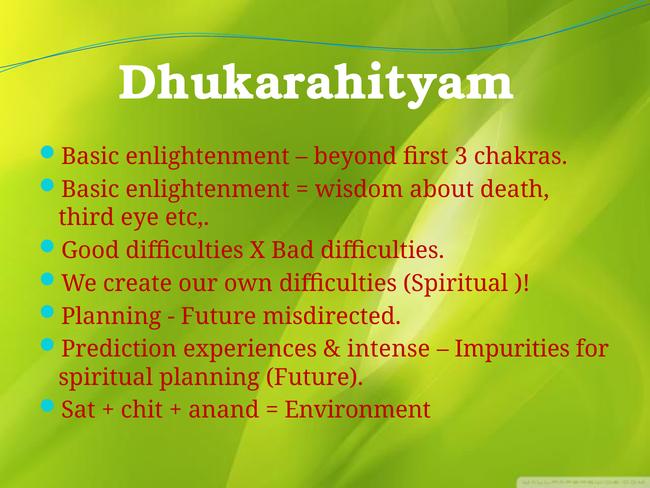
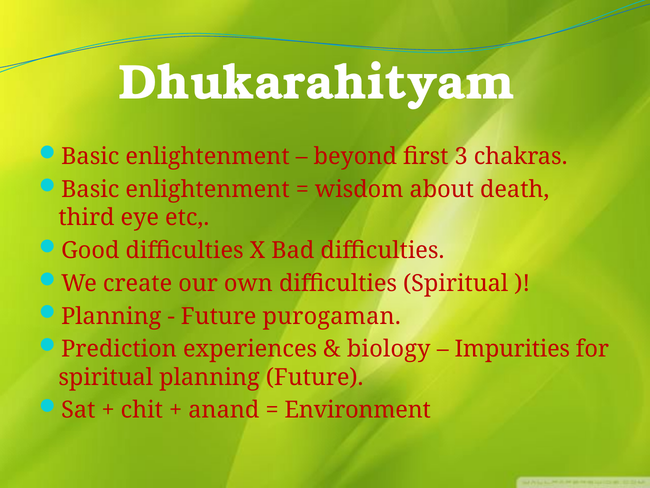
misdirected: misdirected -> purogaman
intense: intense -> biology
